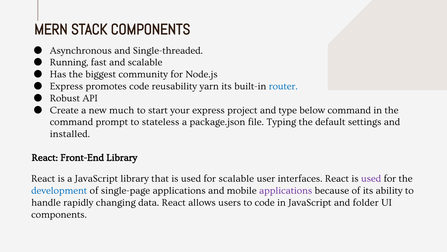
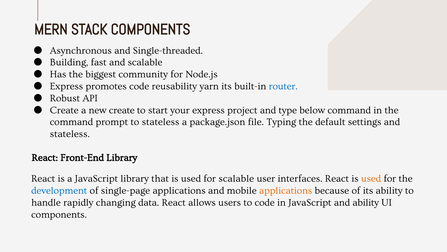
Running: Running -> Building
new much: much -> create
installed at (70, 134): installed -> stateless
used at (371, 178) colour: purple -> orange
applications at (286, 190) colour: purple -> orange
and folder: folder -> ability
